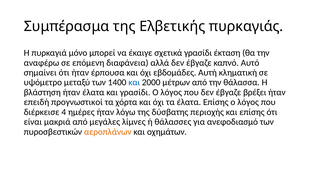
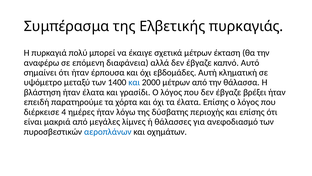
μόνο: μόνο -> πολύ
σχετικά γρασίδι: γρασίδι -> μέτρων
προγνωστικοί: προγνωστικοί -> παρατηρούμε
αεροπλάνων colour: orange -> blue
